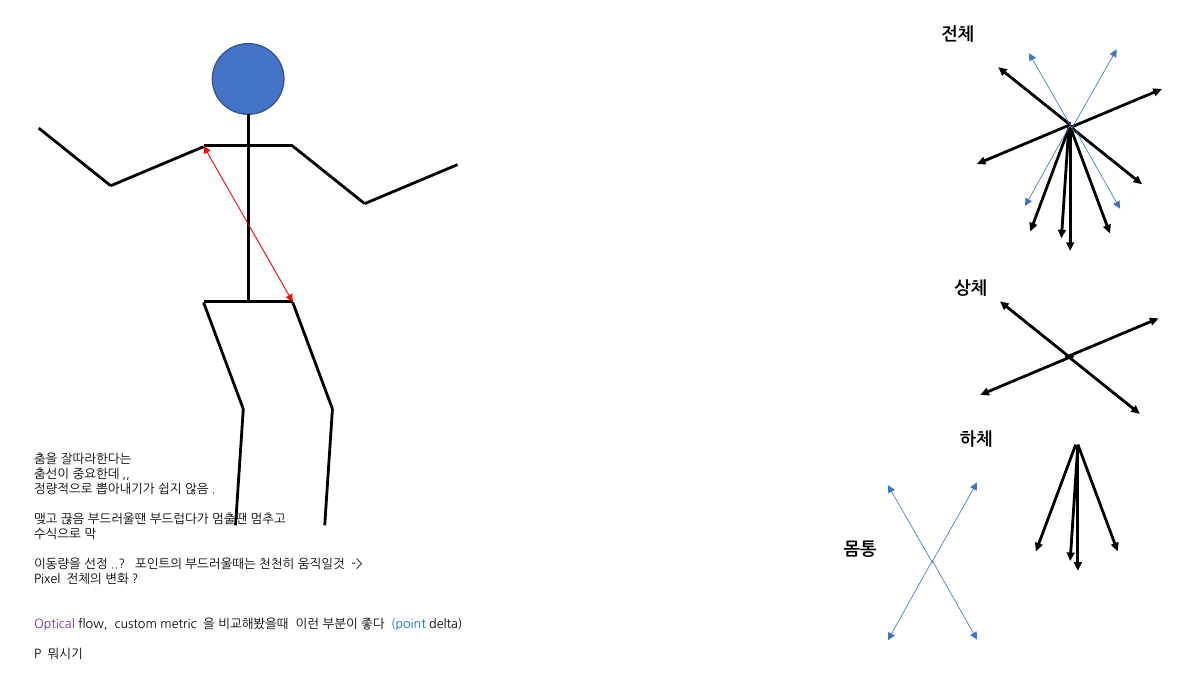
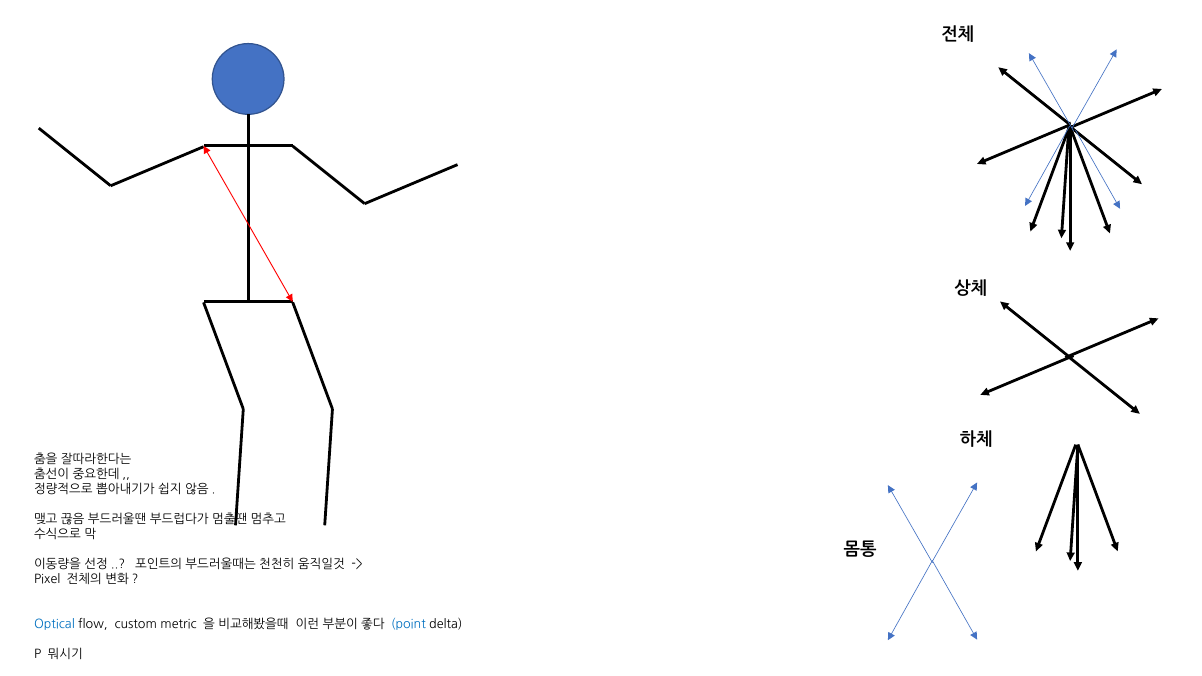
Optical colour: purple -> blue
